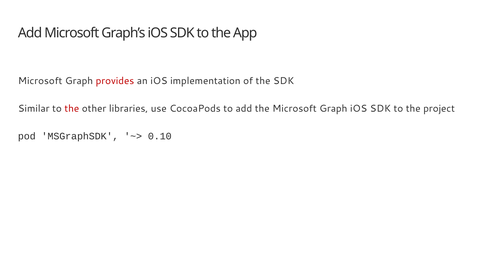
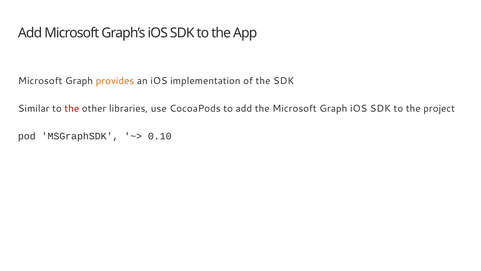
provides colour: red -> orange
